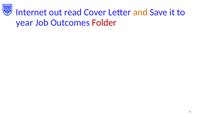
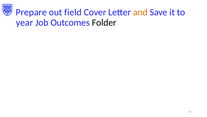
Internet: Internet -> Prepare
read: read -> field
Folder colour: red -> black
